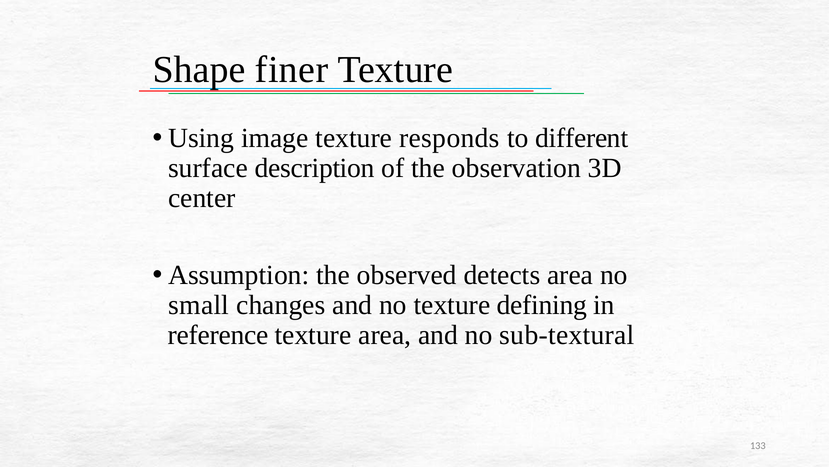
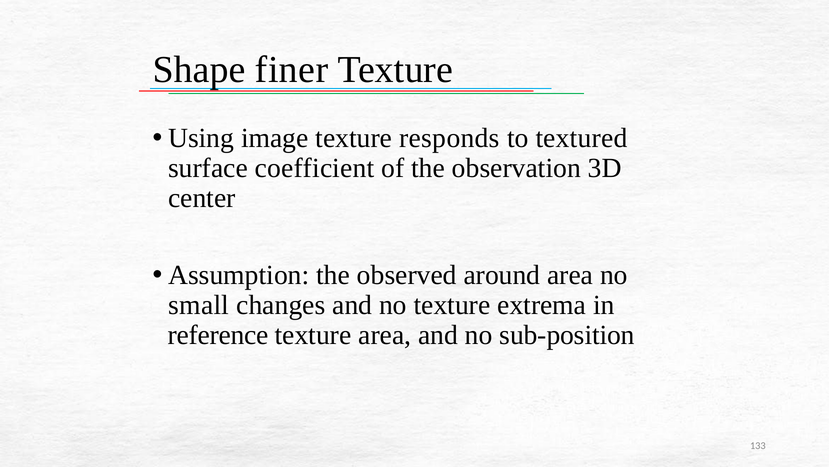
different: different -> textured
description: description -> coefficient
detects: detects -> around
defining: defining -> extrema
sub-textural: sub-textural -> sub-position
